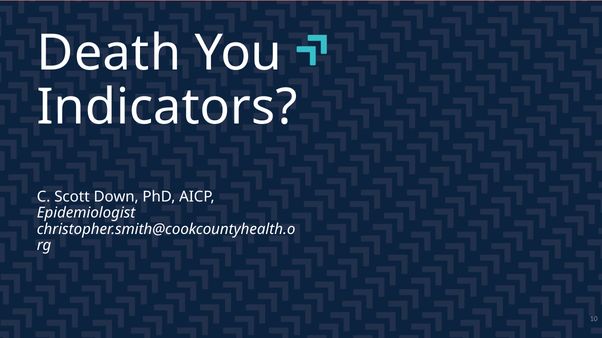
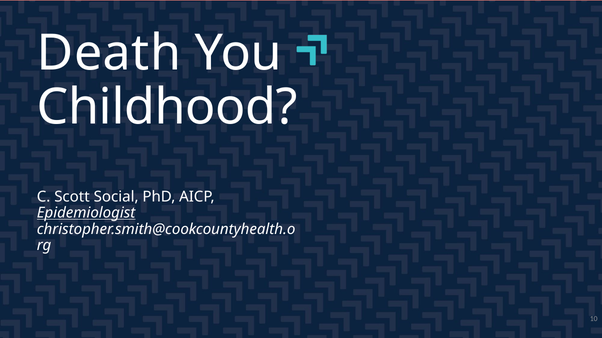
Indicators: Indicators -> Childhood
Down: Down -> Social
Epidemiologist underline: none -> present
